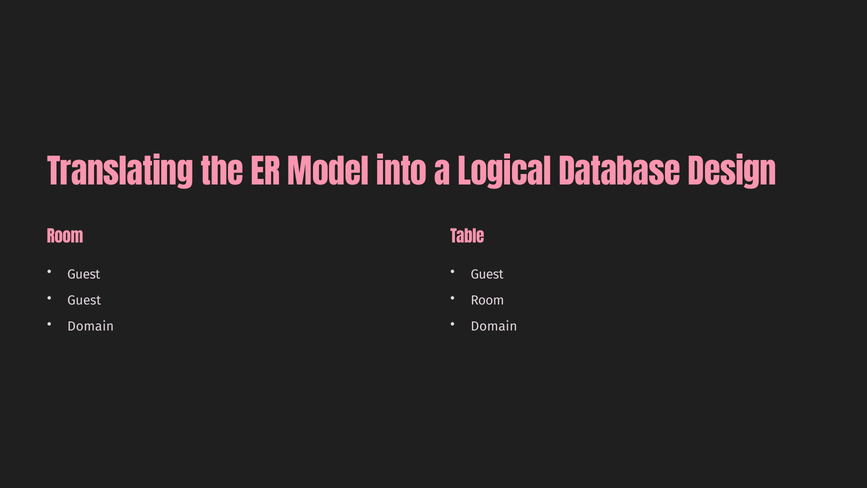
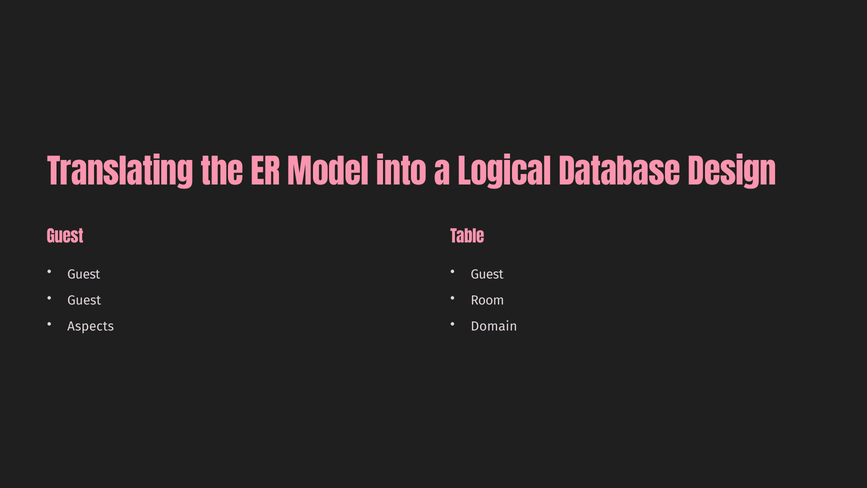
Room at (65, 237): Room -> Guest
Domain at (91, 326): Domain -> Aspects
